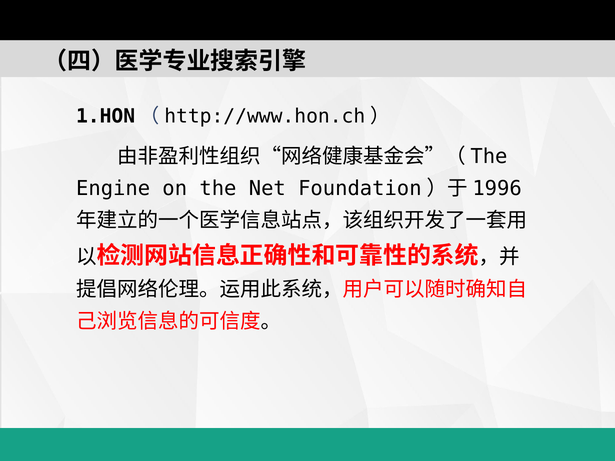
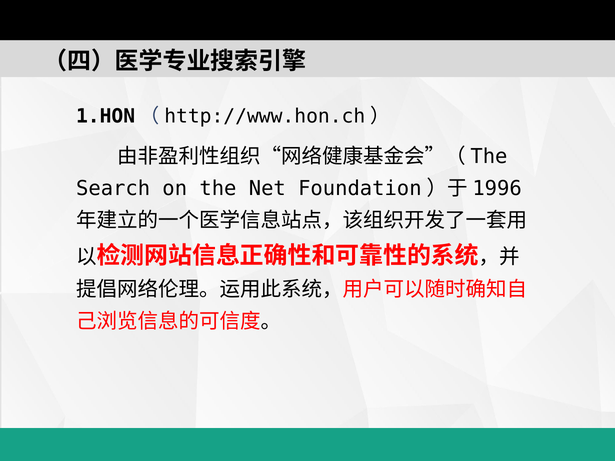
Engine: Engine -> Search
